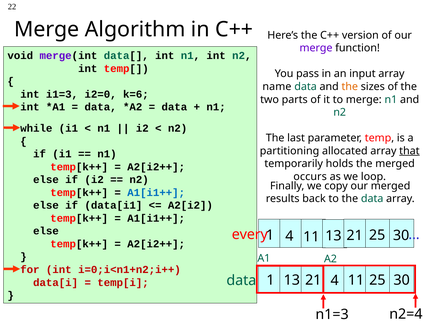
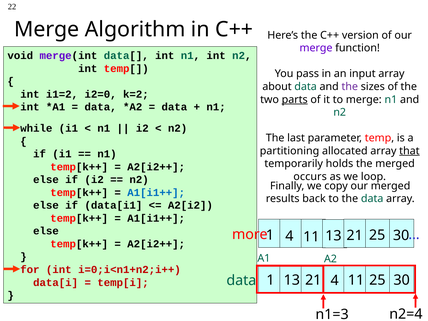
name: name -> about
the at (350, 87) colour: orange -> purple
i1=3: i1=3 -> i1=2
k=6: k=6 -> k=2
parts underline: none -> present
every: every -> more
